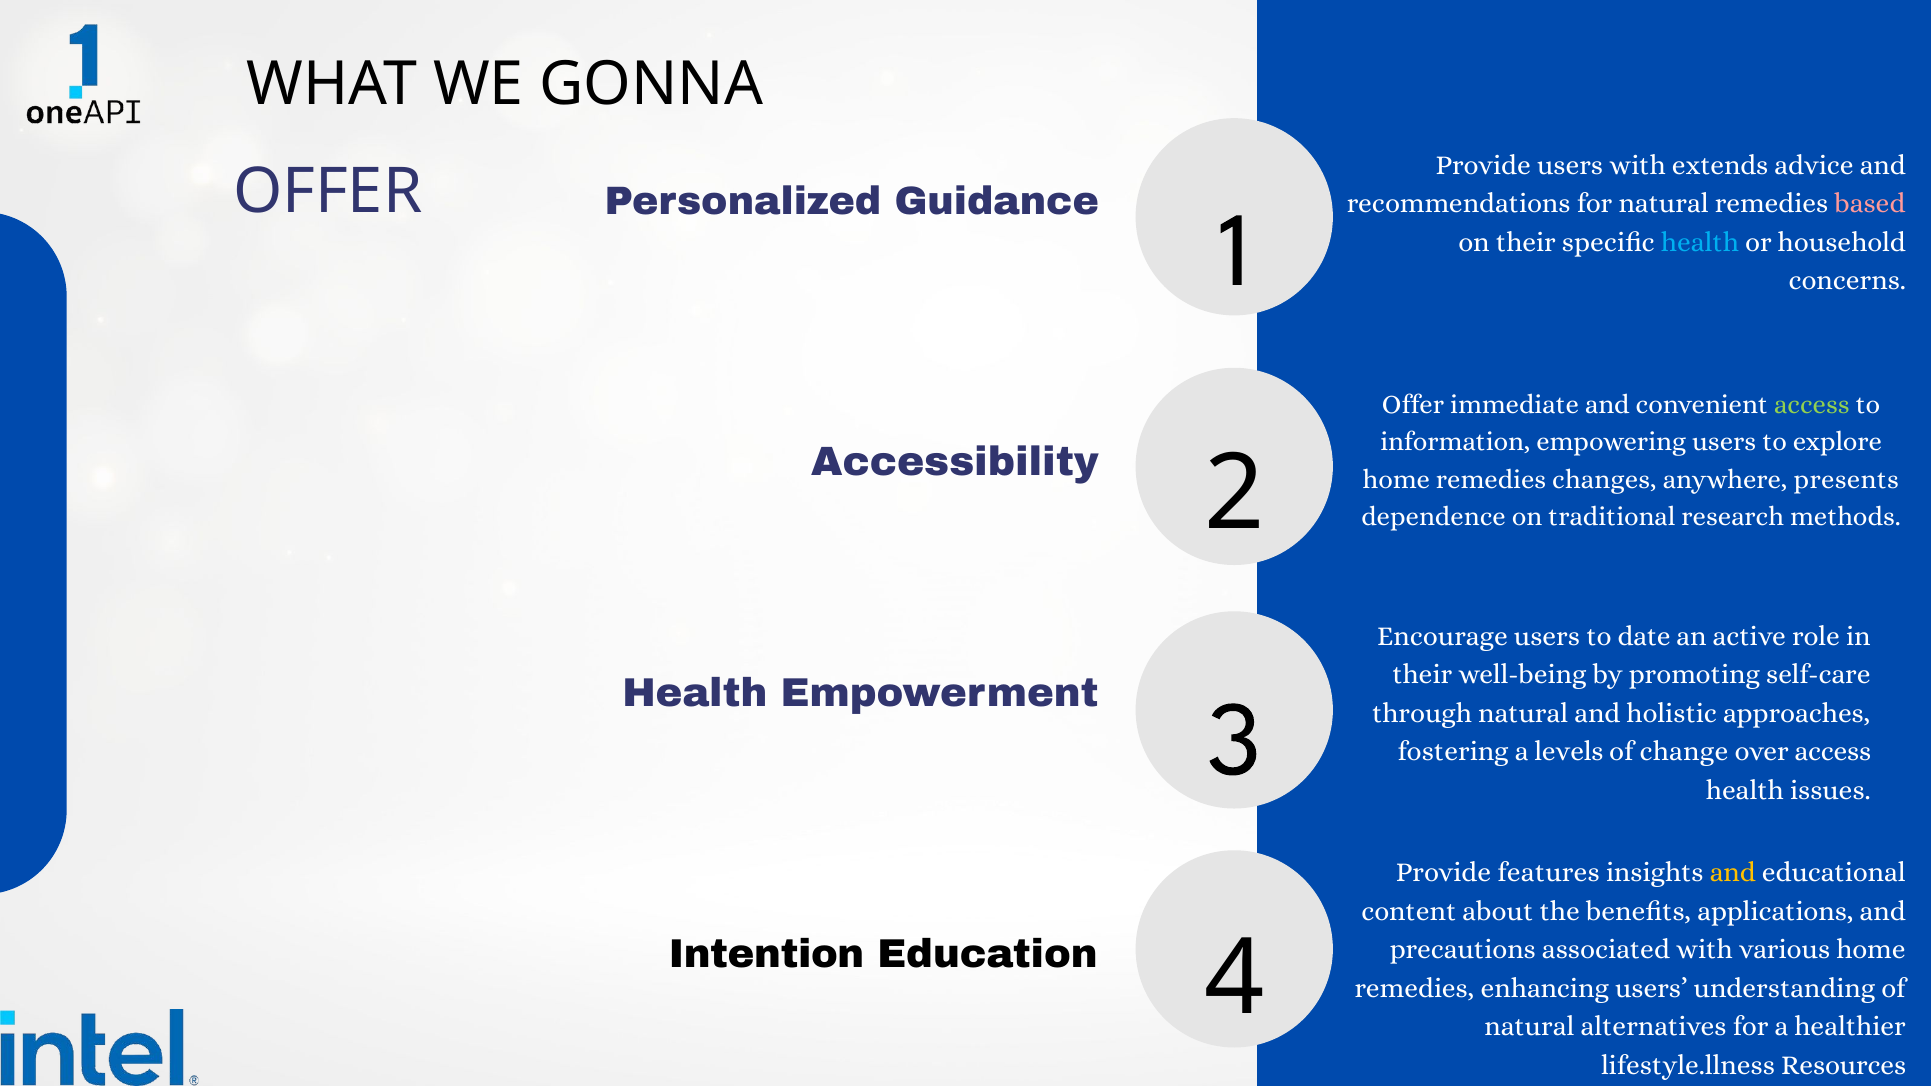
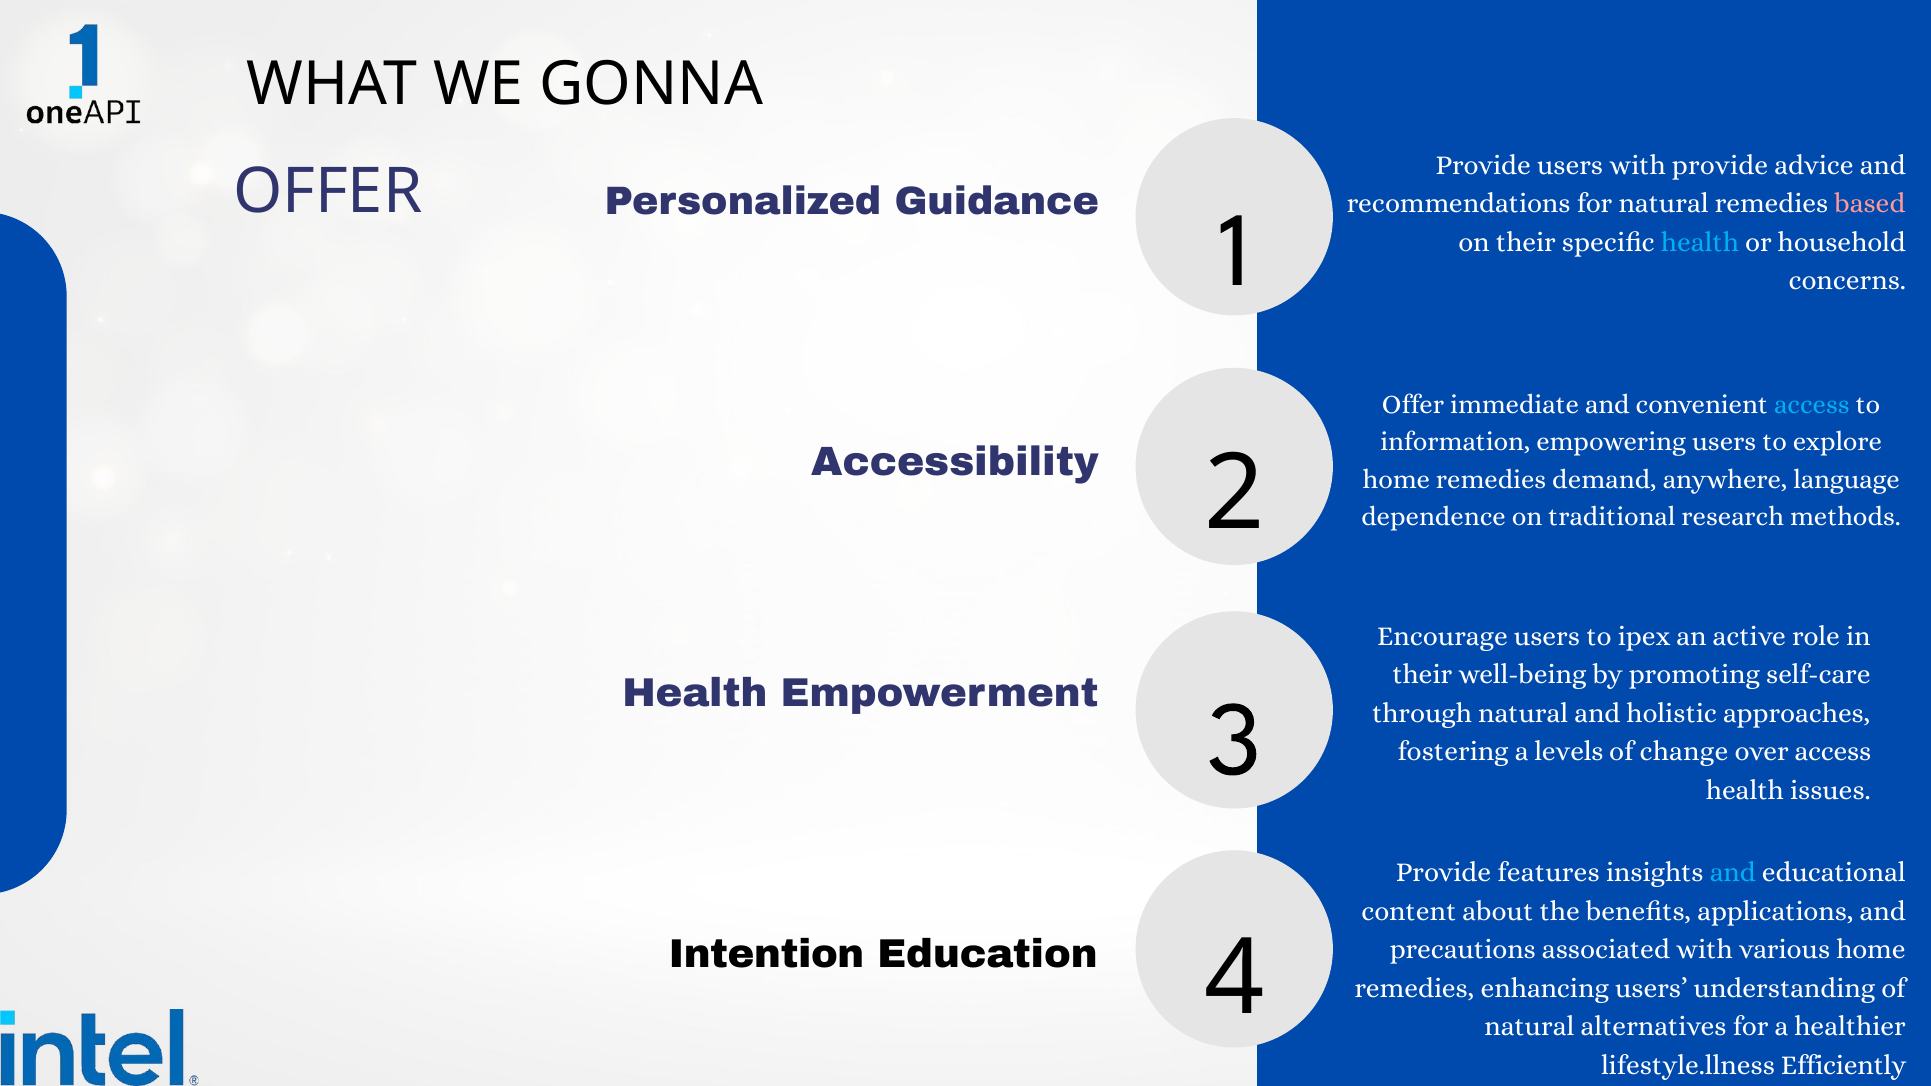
with extends: extends -> provide
access at (1812, 405) colour: light green -> light blue
changes: changes -> demand
presents: presents -> language
date: date -> ipex
and at (1733, 873) colour: yellow -> light blue
Resources: Resources -> Efficiently
